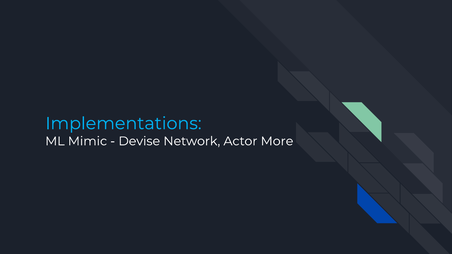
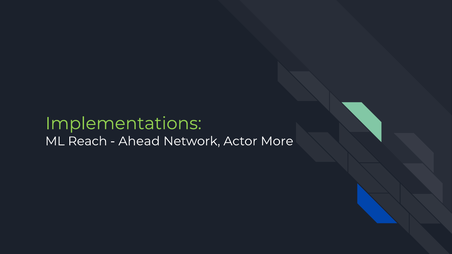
Implementations colour: light blue -> light green
Mimic: Mimic -> Reach
Devise: Devise -> Ahead
